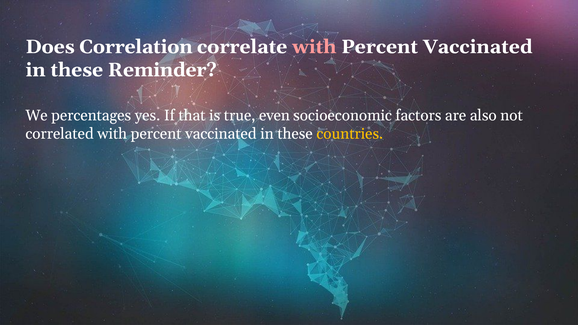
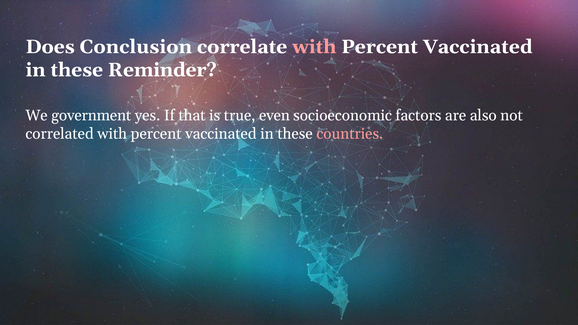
Correlation: Correlation -> Conclusion
percentages: percentages -> government
countries colour: yellow -> pink
